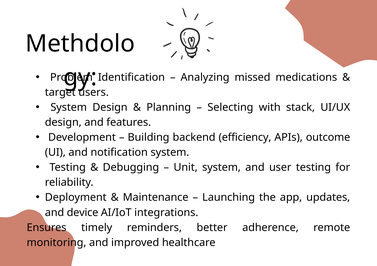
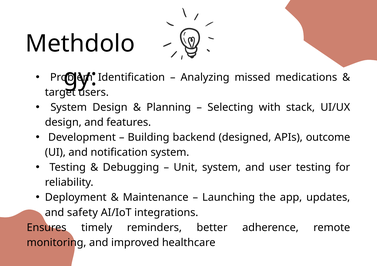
efficiency: efficiency -> designed
device: device -> safety
